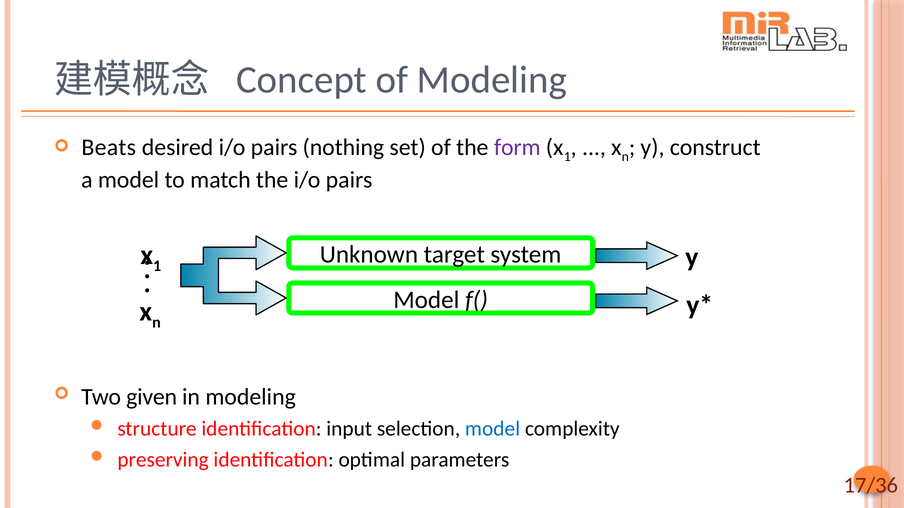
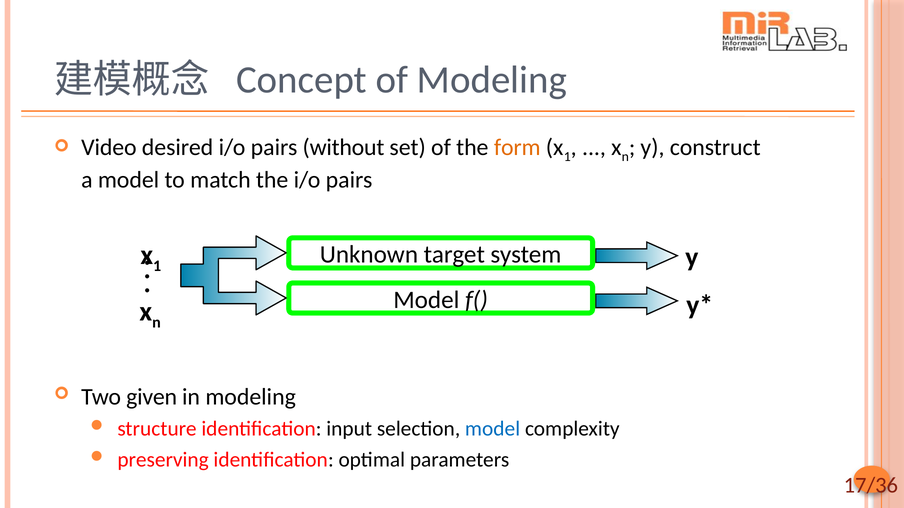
Beats: Beats -> Video
nothing: nothing -> without
form colour: purple -> orange
